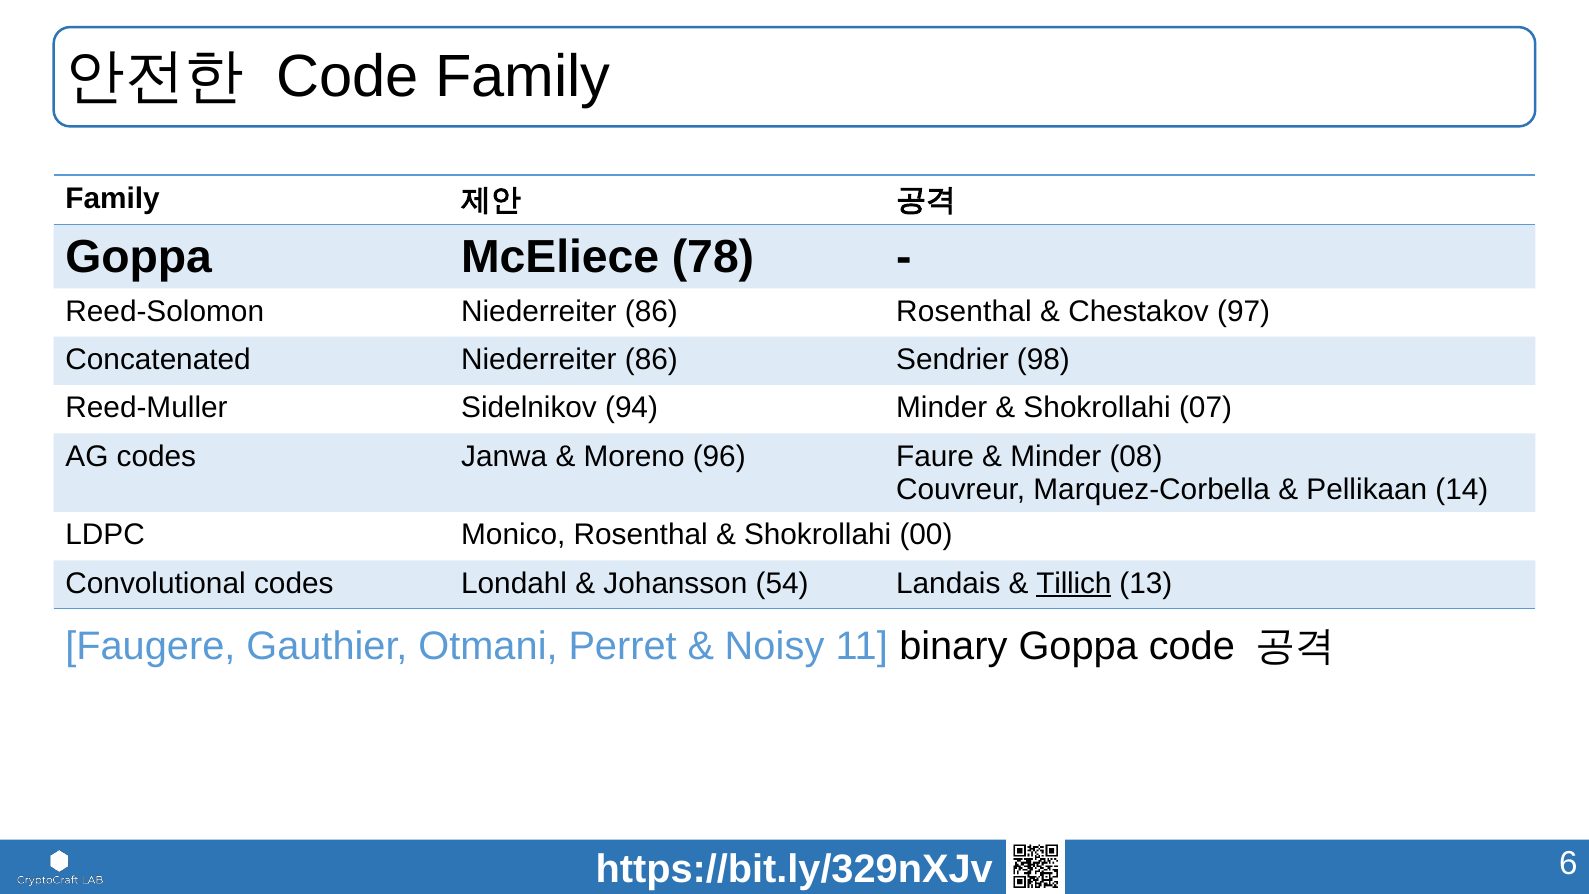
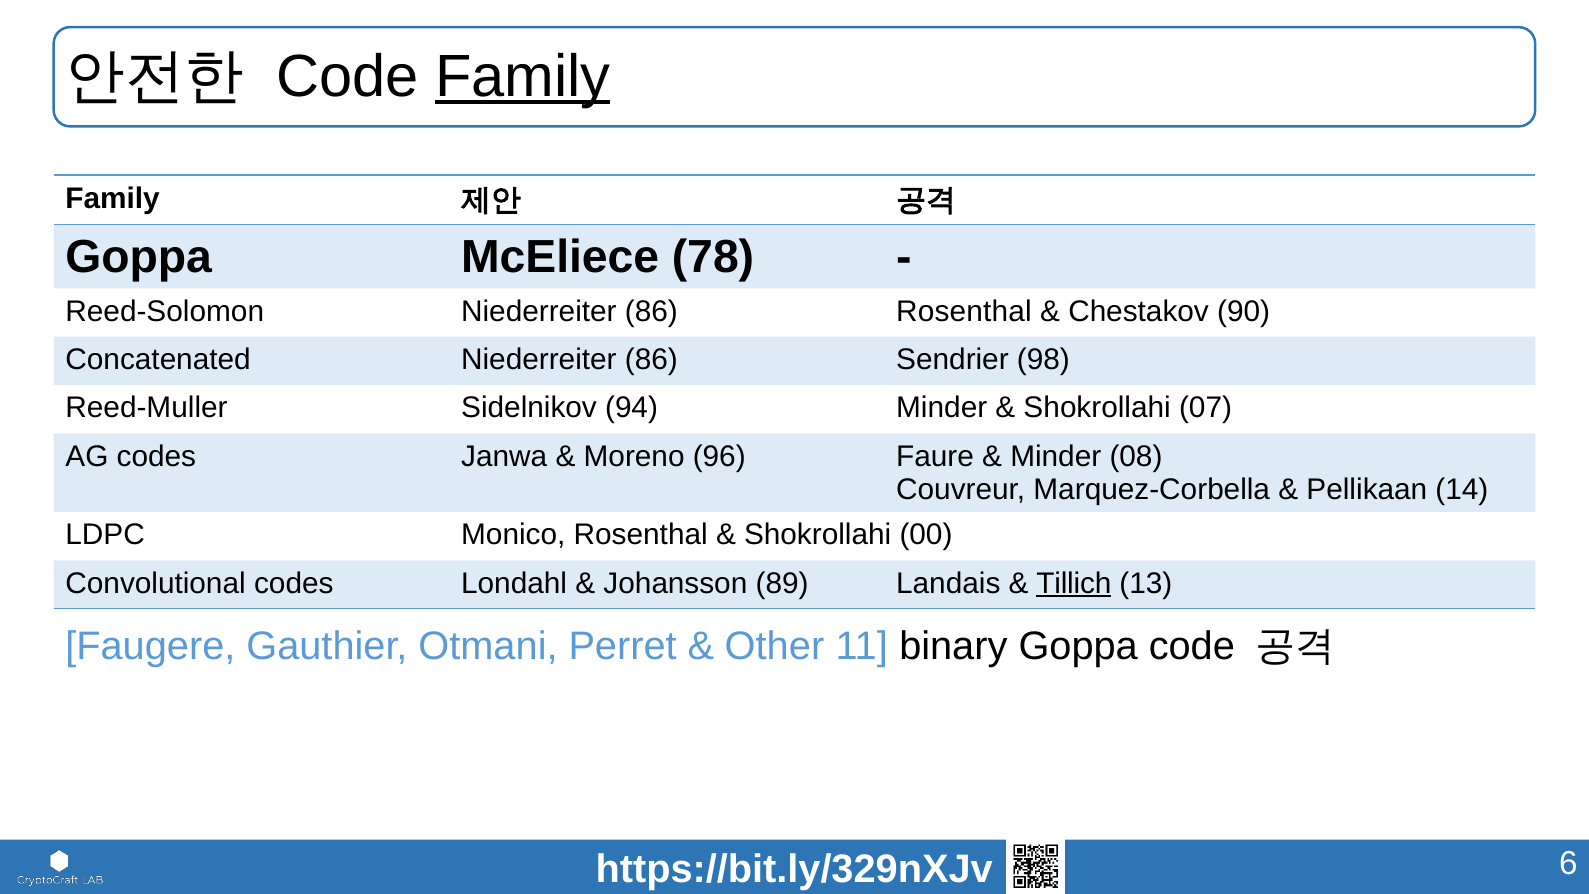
Family at (523, 76) underline: none -> present
97: 97 -> 90
54: 54 -> 89
Noisy: Noisy -> Other
